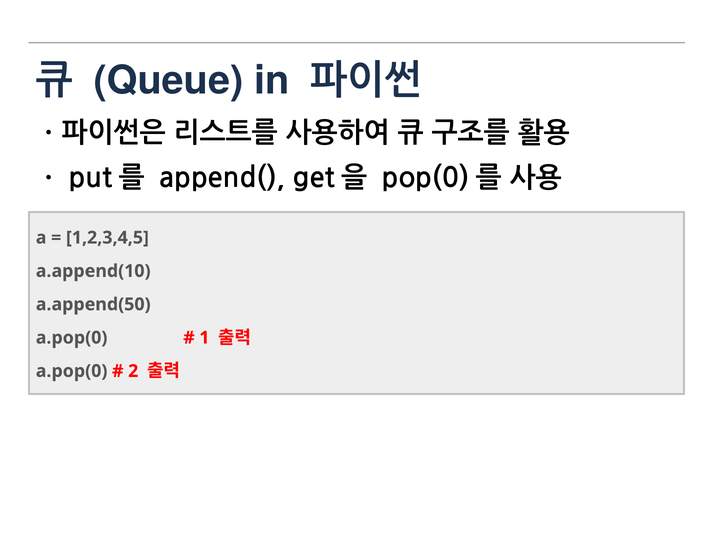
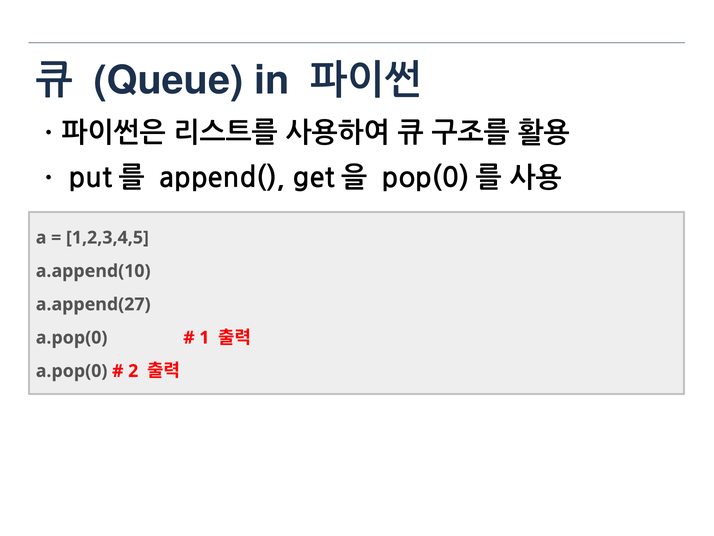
a.append(50: a.append(50 -> a.append(27
